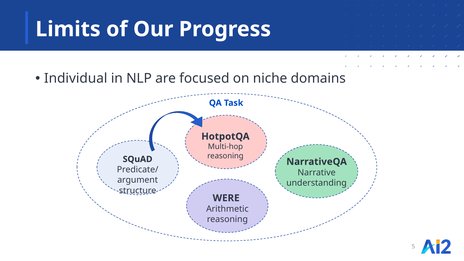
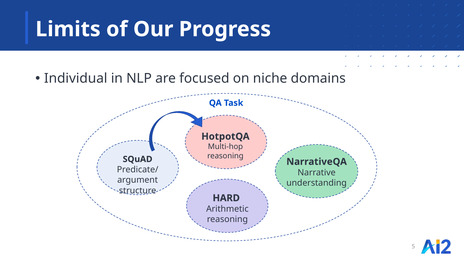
WERE: WERE -> HARD
